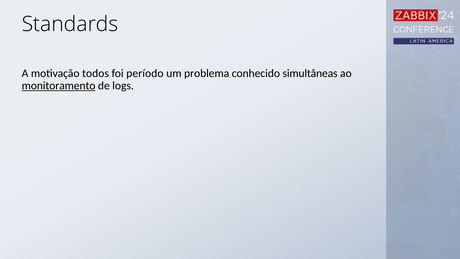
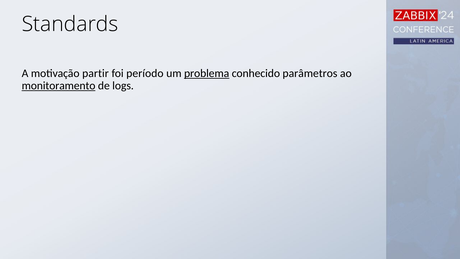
todos: todos -> partir
problema underline: none -> present
simultâneas: simultâneas -> parâmetros
